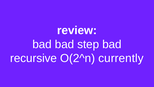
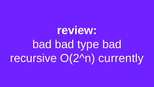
step: step -> type
